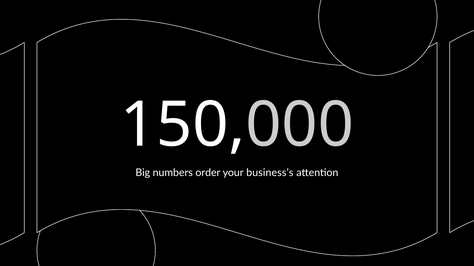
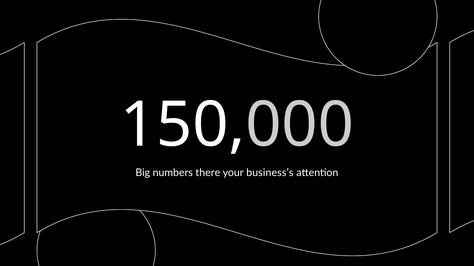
order: order -> there
